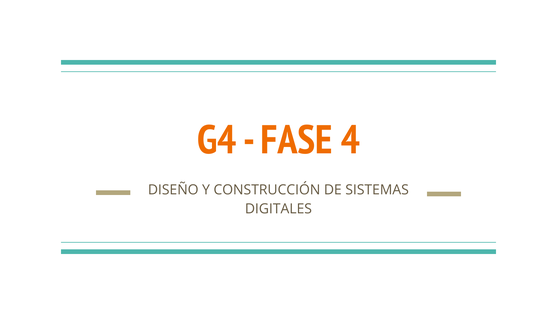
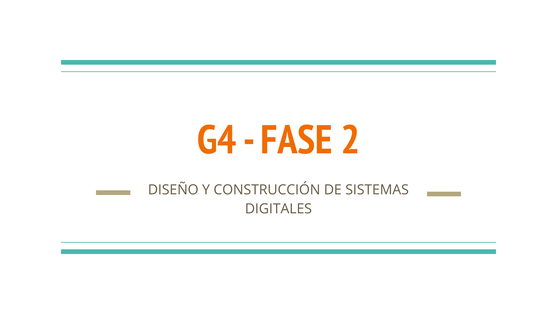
4: 4 -> 2
